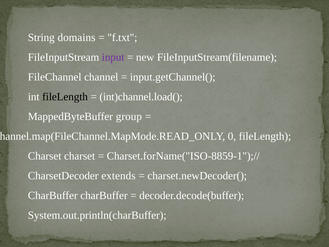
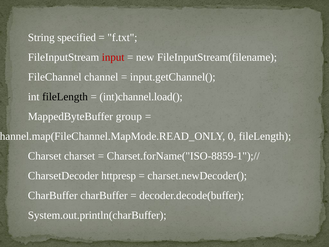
domains: domains -> specified
input colour: purple -> red
extends: extends -> httpresp
